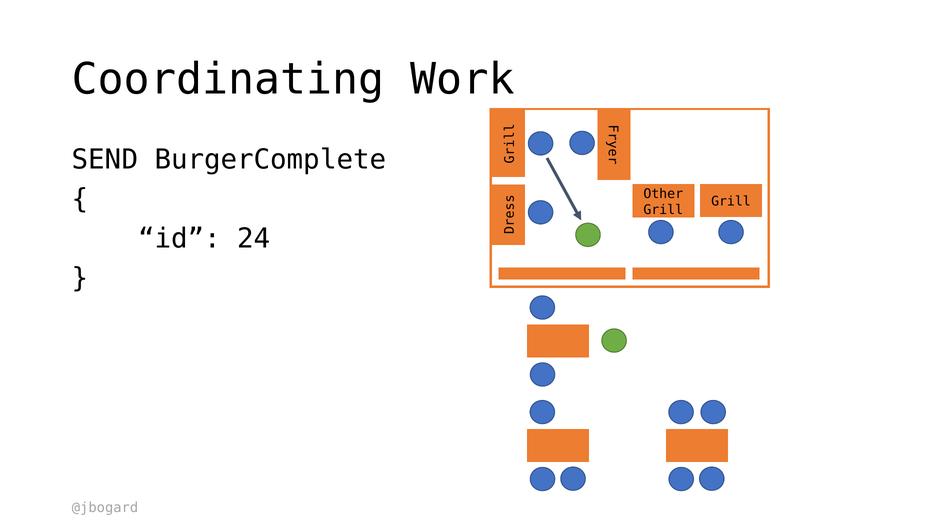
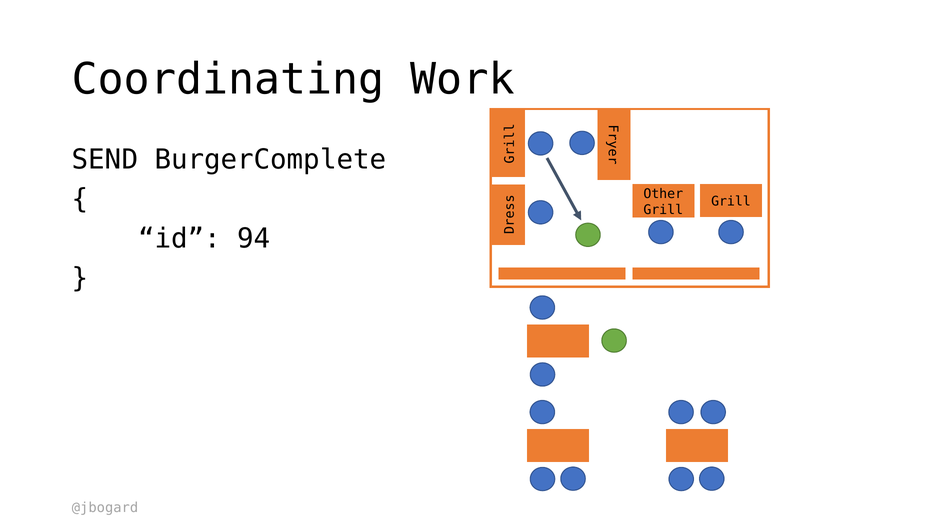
24: 24 -> 94
